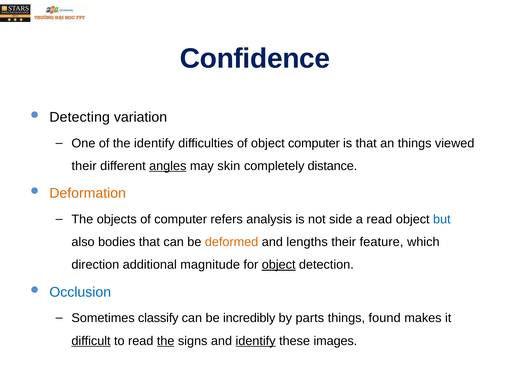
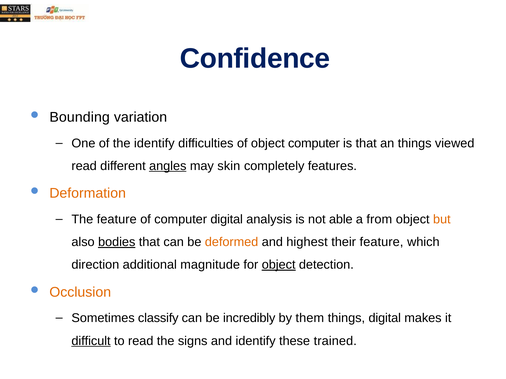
Detecting: Detecting -> Bounding
their at (84, 166): their -> read
distance: distance -> features
The objects: objects -> feature
computer refers: refers -> digital
side: side -> able
a read: read -> from
but colour: blue -> orange
bodies underline: none -> present
lengths: lengths -> highest
Occlusion colour: blue -> orange
parts: parts -> them
things found: found -> digital
the at (166, 341) underline: present -> none
identify at (256, 341) underline: present -> none
images: images -> trained
